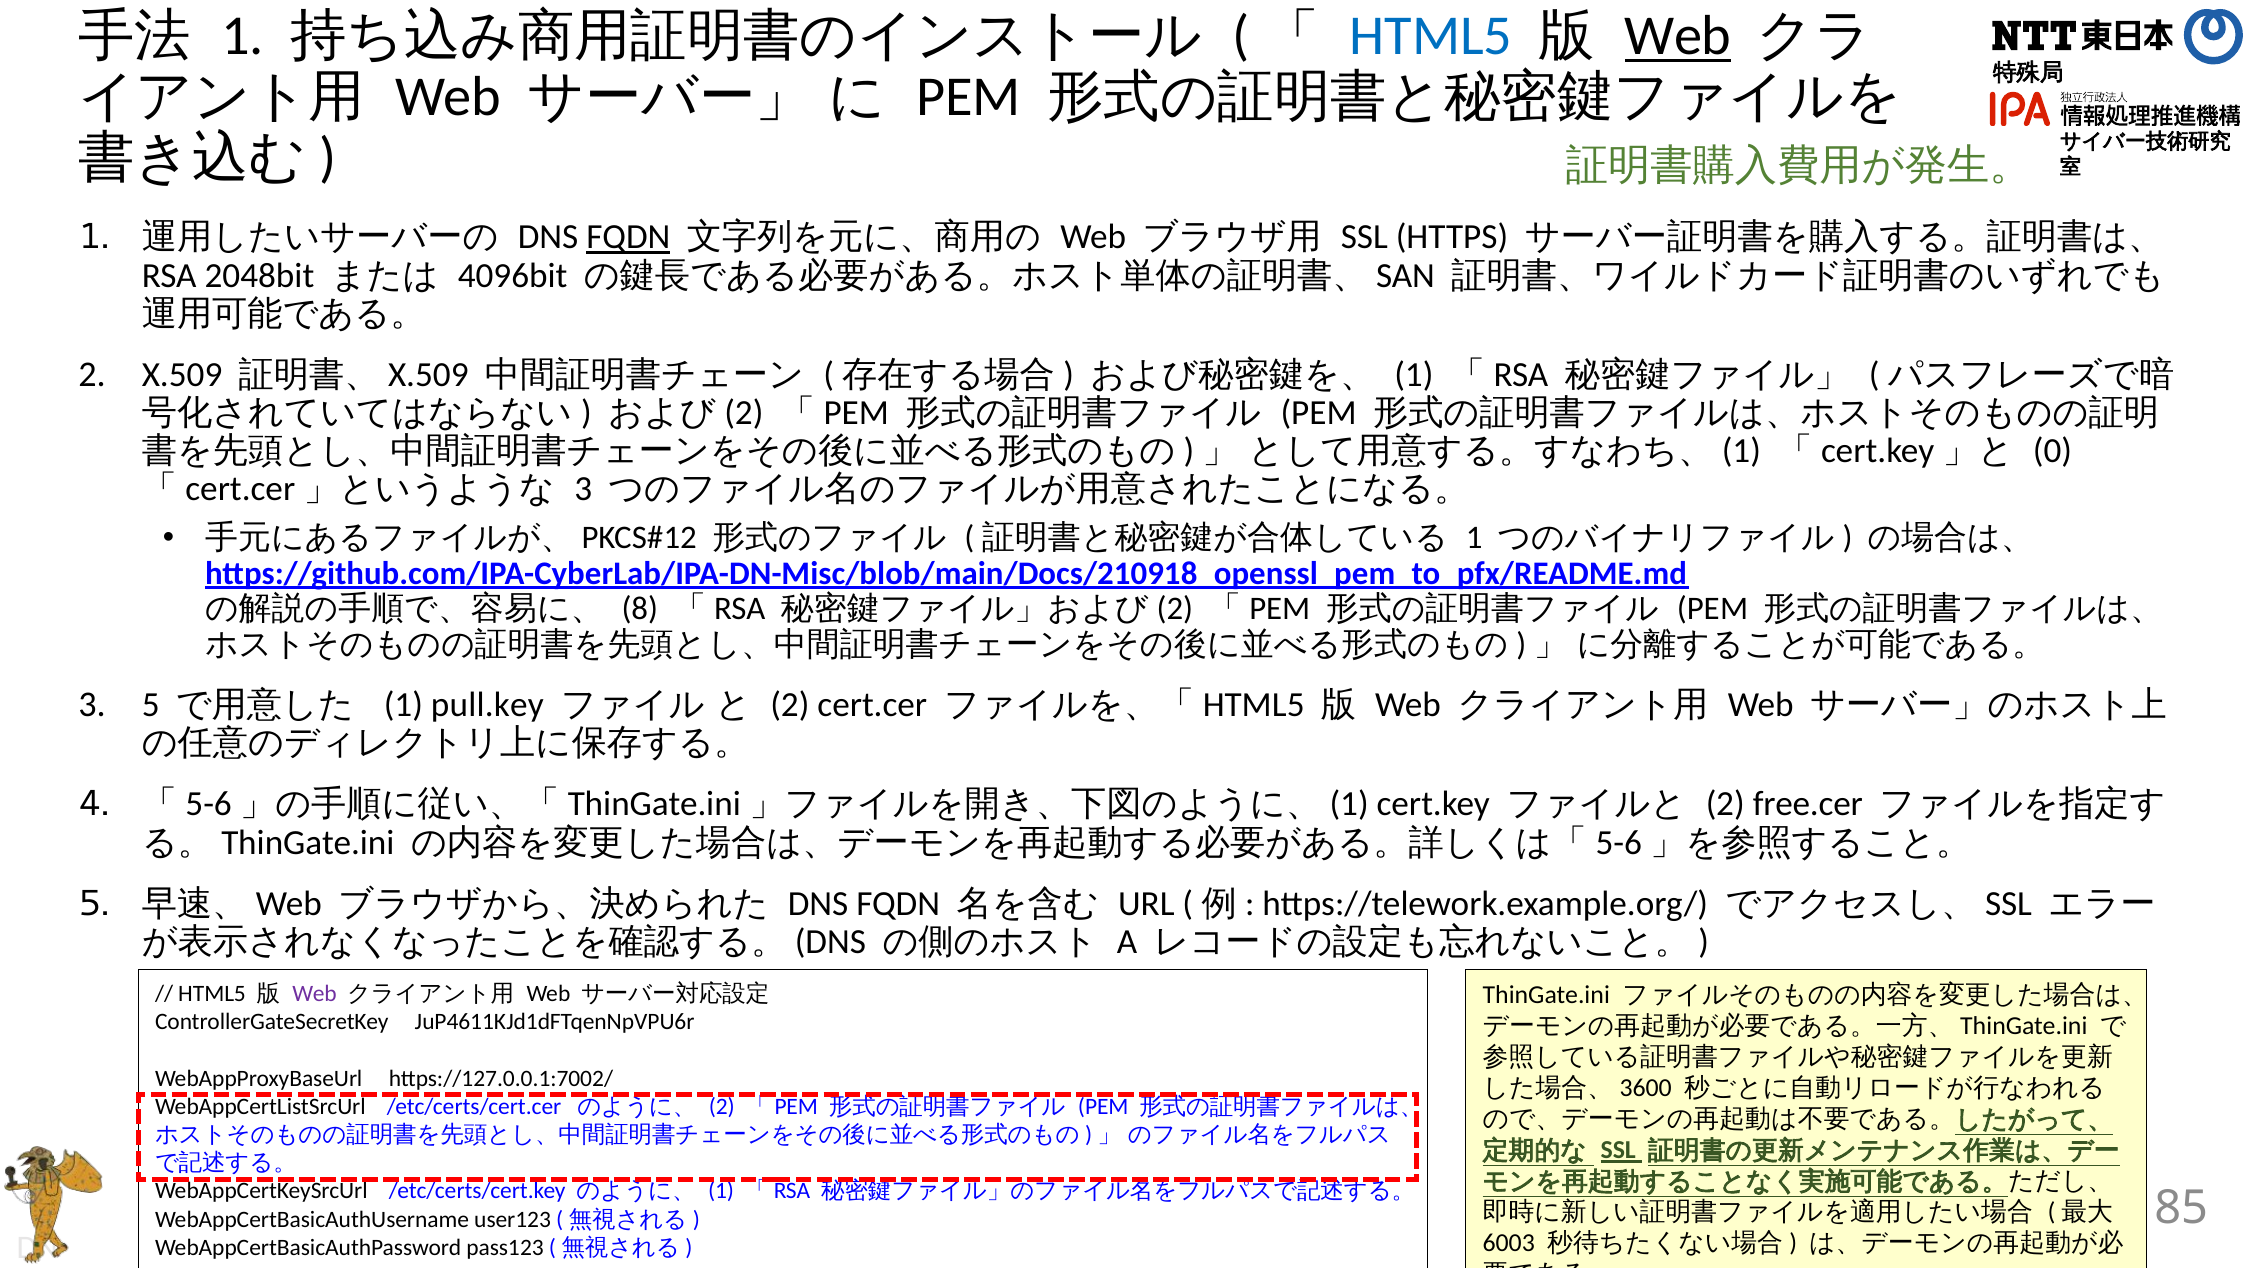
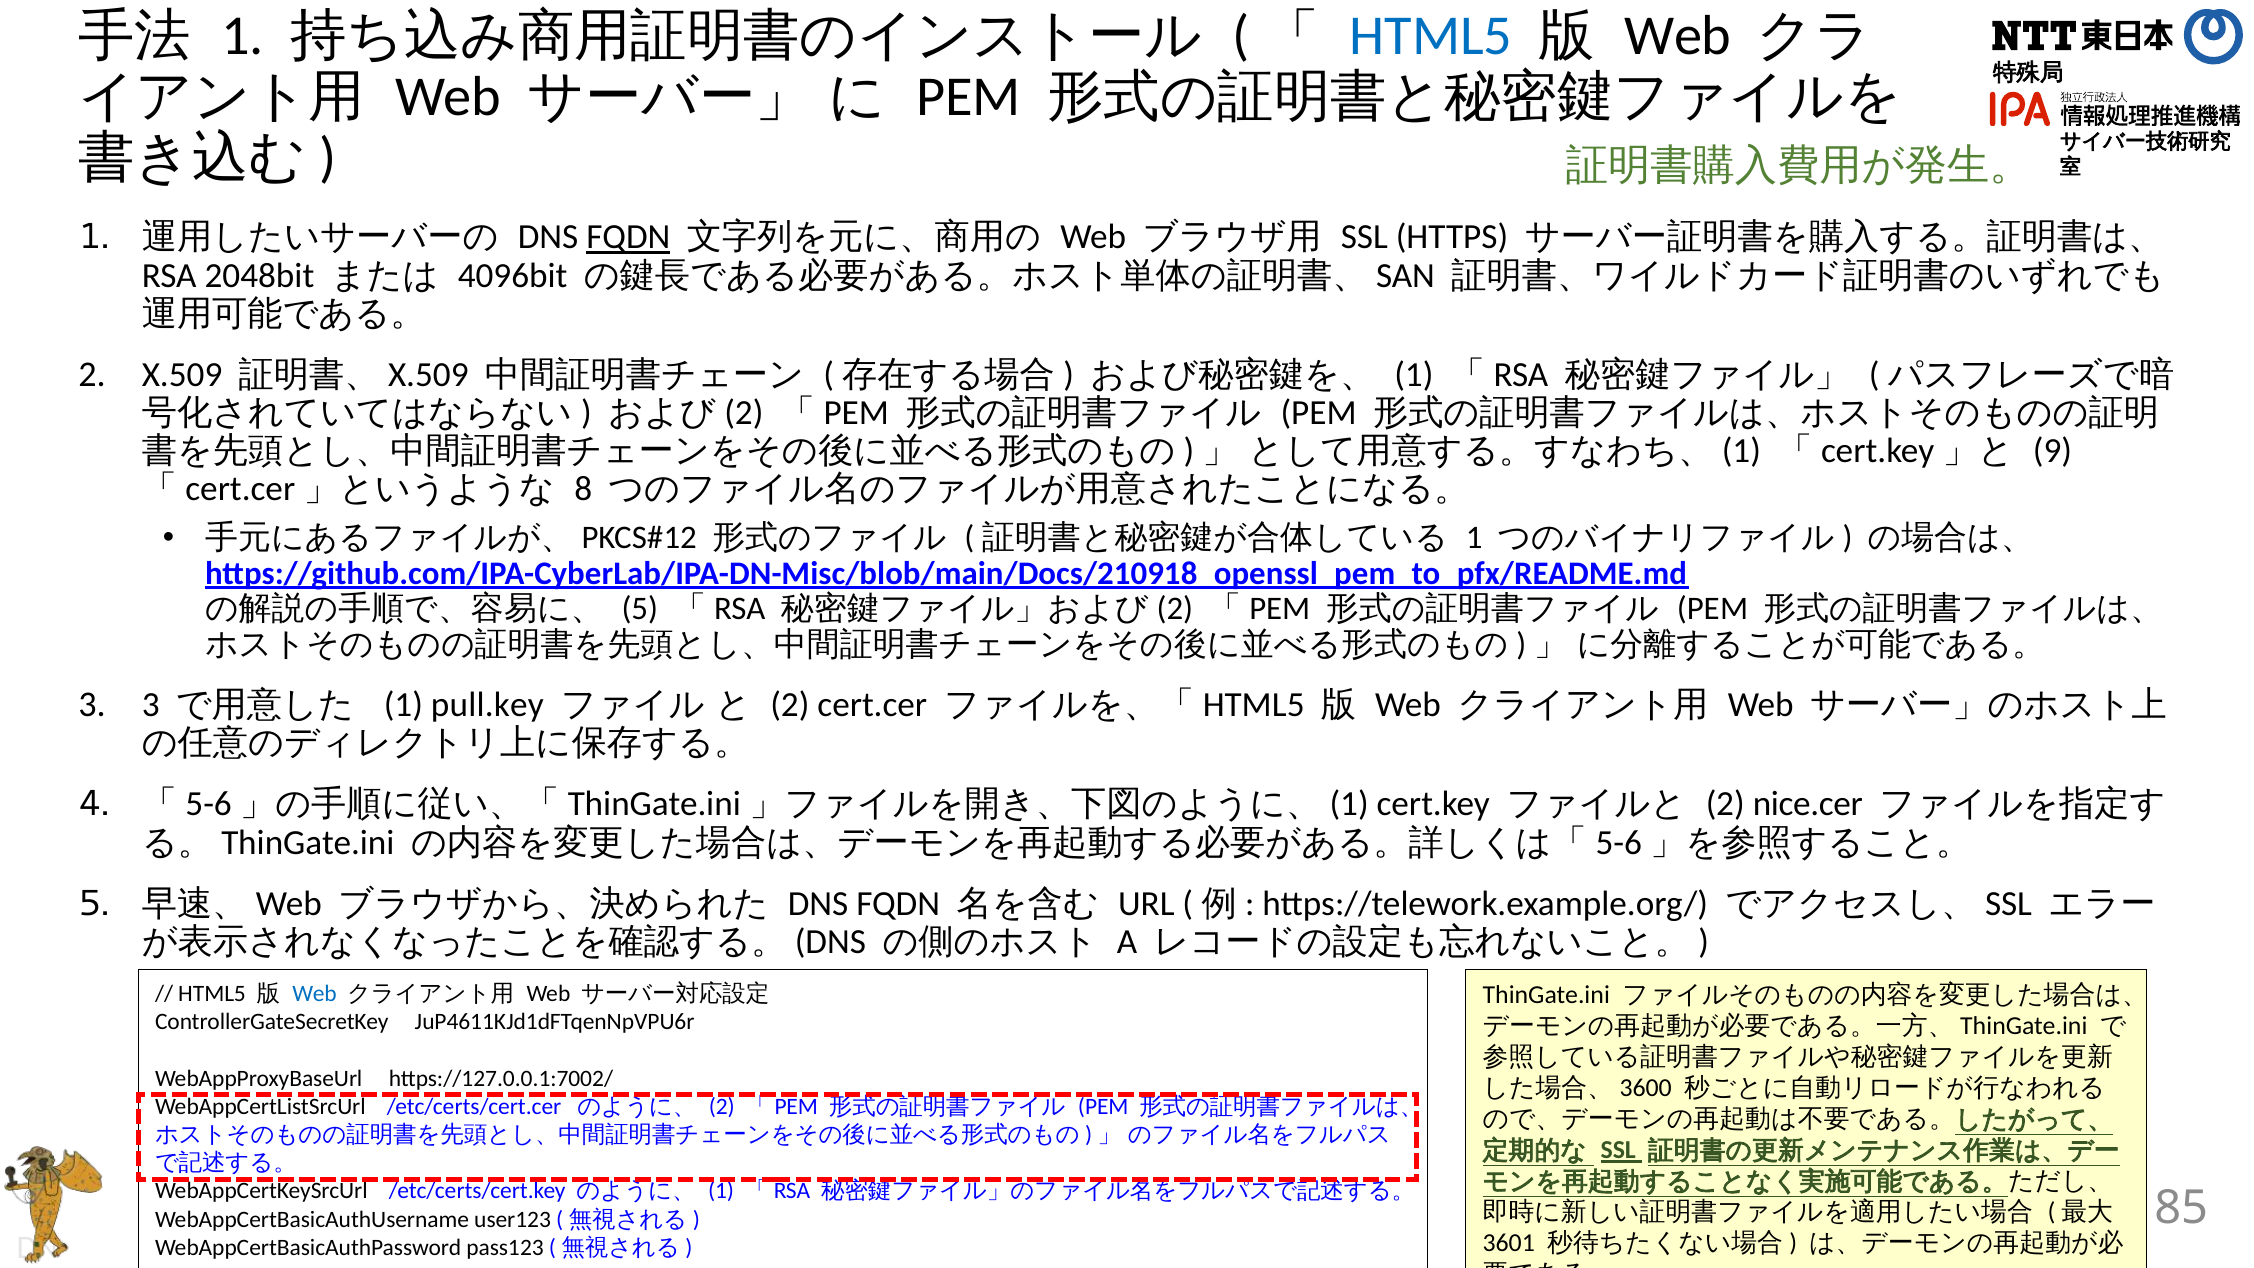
Web at (1678, 36) underline: present -> none
0: 0 -> 9
3 at (583, 489): 3 -> 8
8 at (640, 609): 8 -> 5
5 at (151, 705): 5 -> 3
free.cer: free.cer -> nice.cer
Web at (314, 993) colour: purple -> blue
6003: 6003 -> 3601
